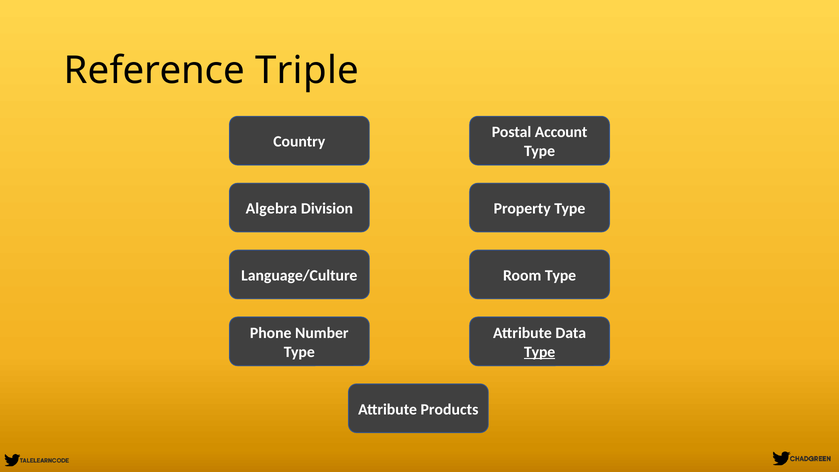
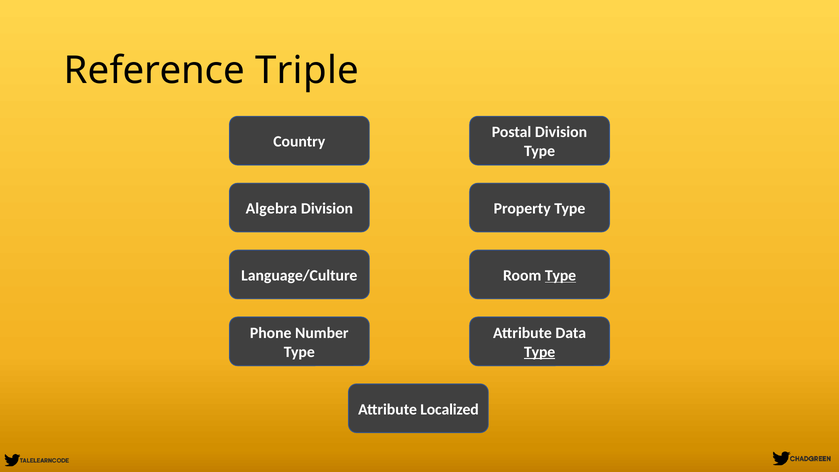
Postal Account: Account -> Division
Type at (561, 275) underline: none -> present
Products: Products -> Localized
